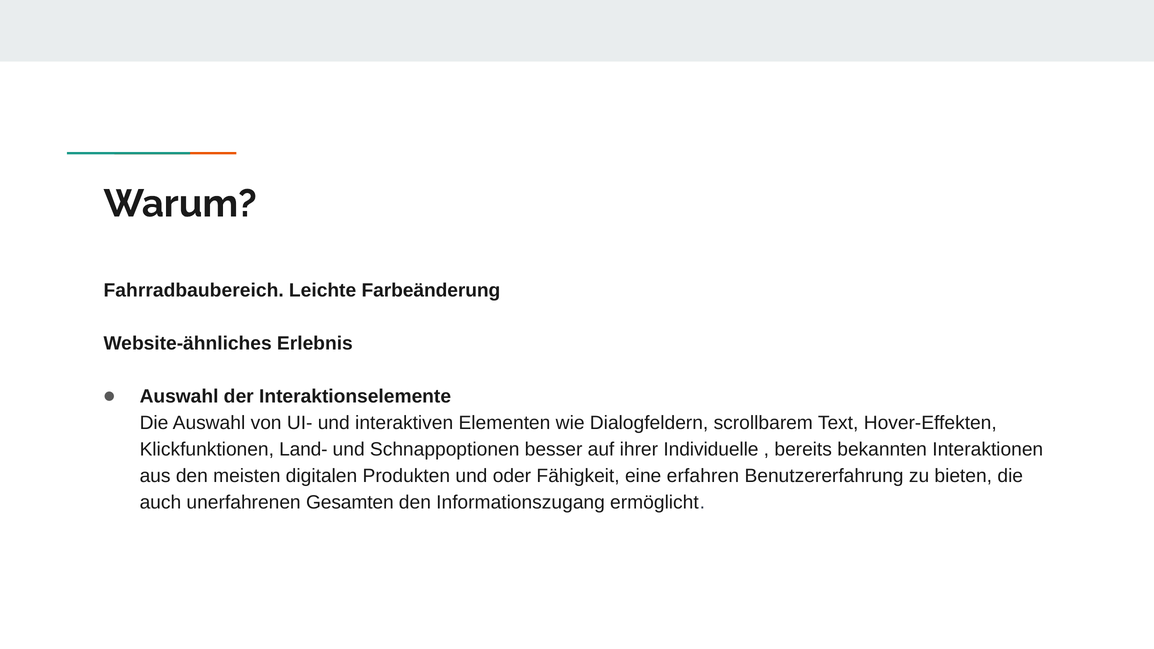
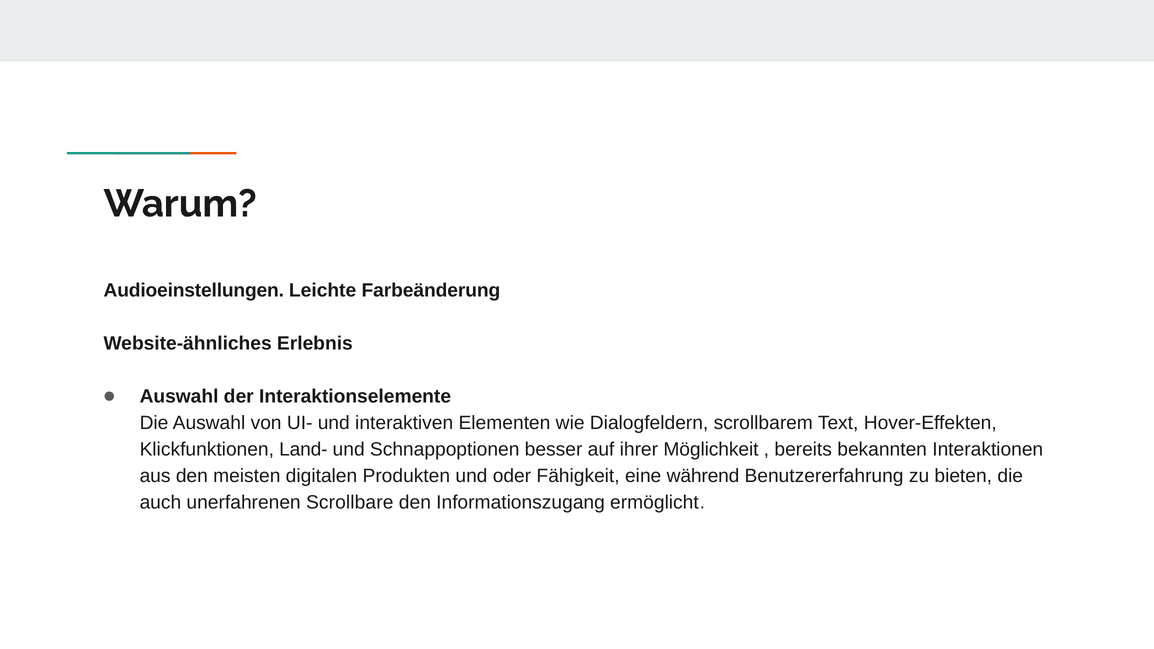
Fahrradbaubereich: Fahrradbaubereich -> Audioeinstellungen
Individuelle: Individuelle -> Möglichkeit
erfahren: erfahren -> während
Gesamten: Gesamten -> Scrollbare
